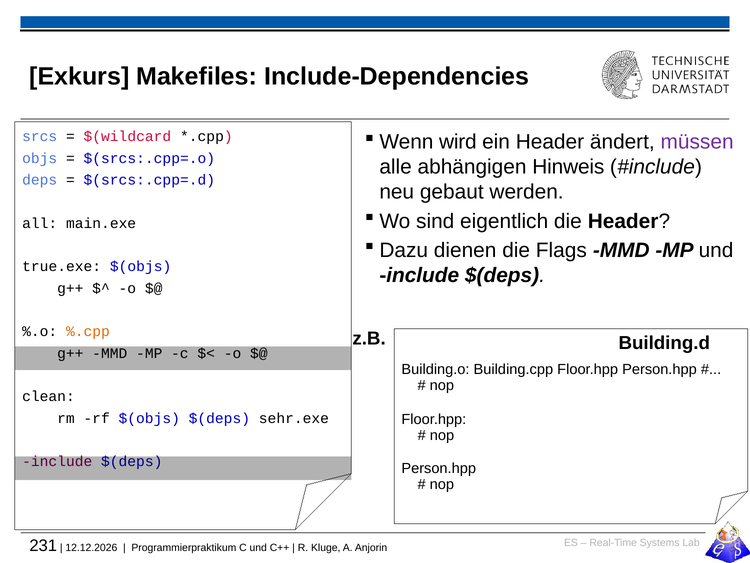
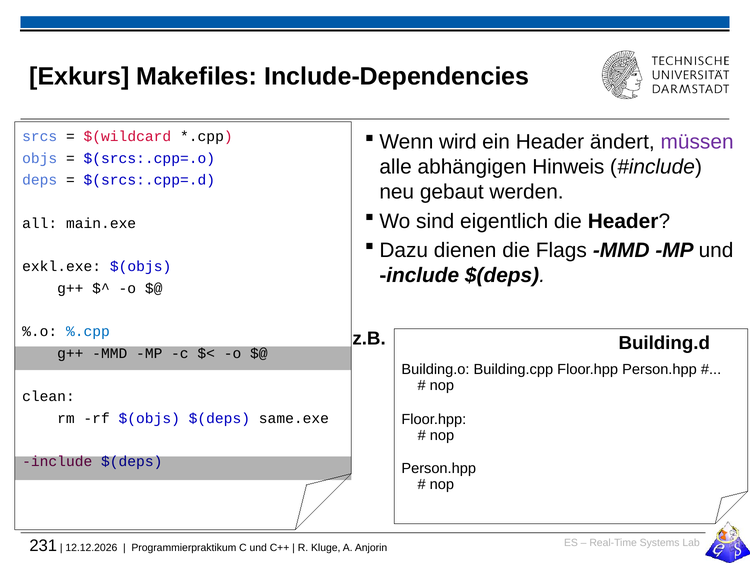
true.exe: true.exe -> exkl.exe
%.cpp colour: orange -> blue
sehr.exe: sehr.exe -> same.exe
